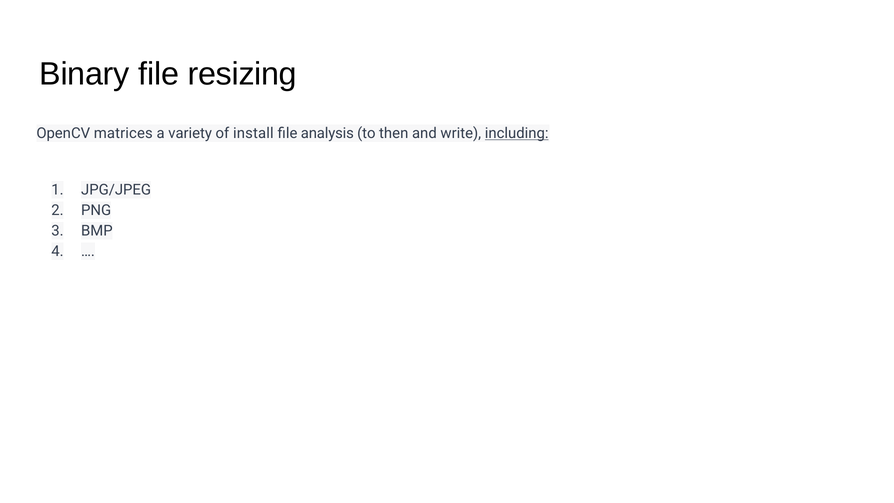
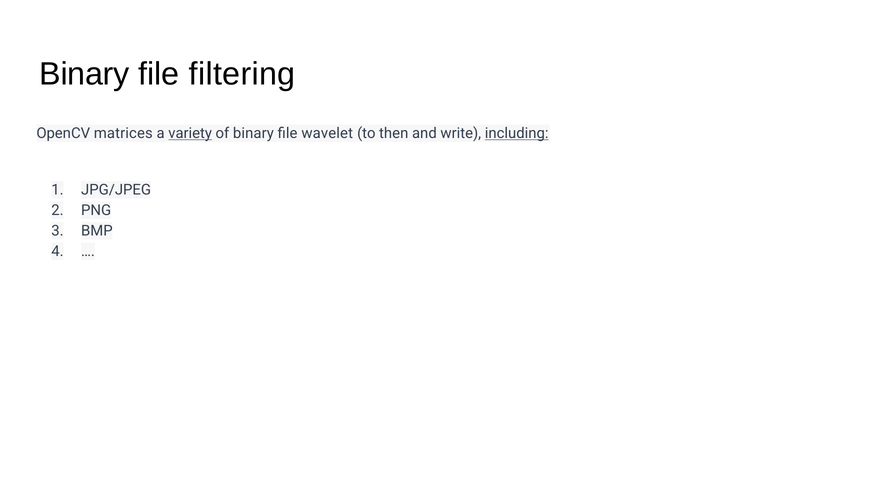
resizing: resizing -> filtering
variety underline: none -> present
of install: install -> binary
analysis: analysis -> wavelet
